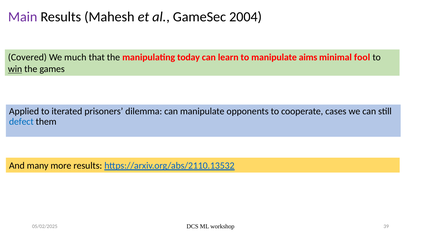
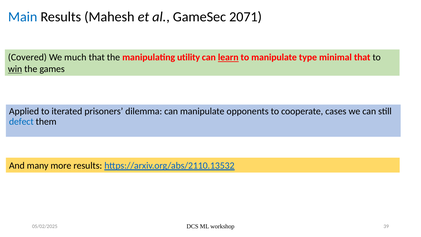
Main colour: purple -> blue
2004: 2004 -> 2071
today: today -> utility
learn underline: none -> present
aims: aims -> type
minimal fool: fool -> that
